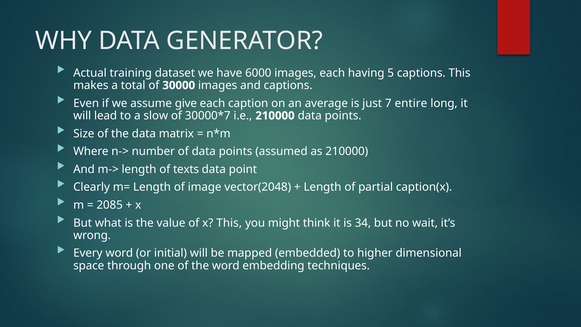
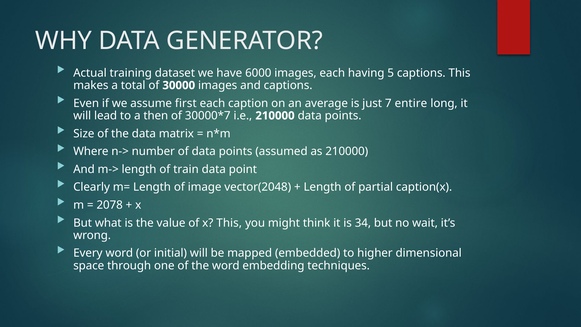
give: give -> first
slow: slow -> then
texts: texts -> train
2085: 2085 -> 2078
